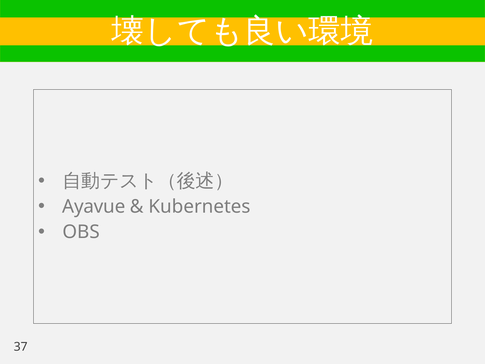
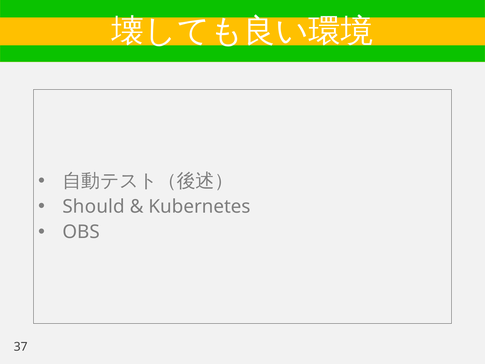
Ayavue: Ayavue -> Should
